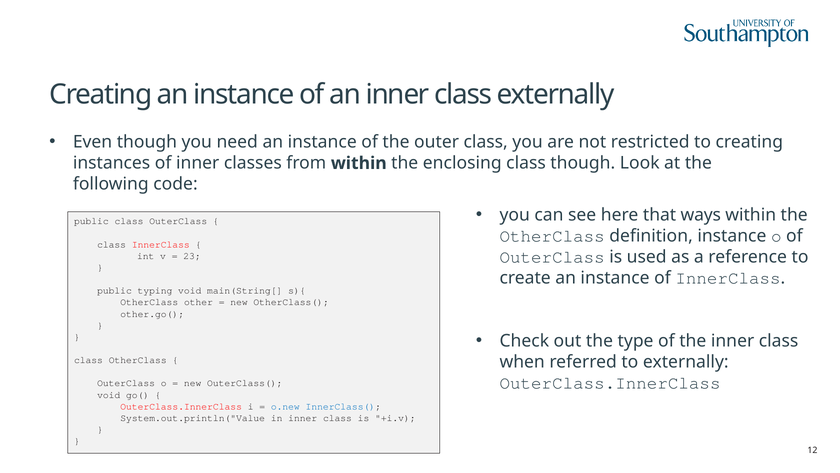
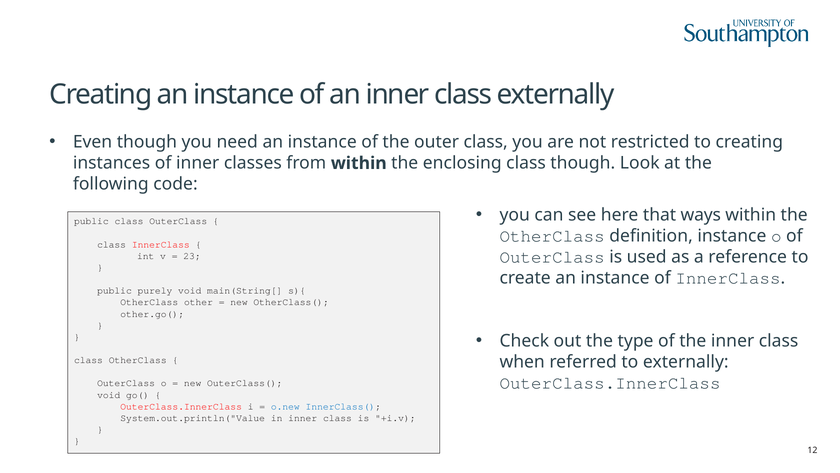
typing: typing -> purely
